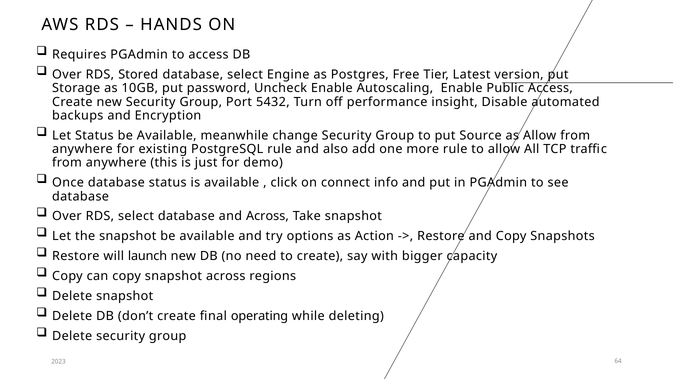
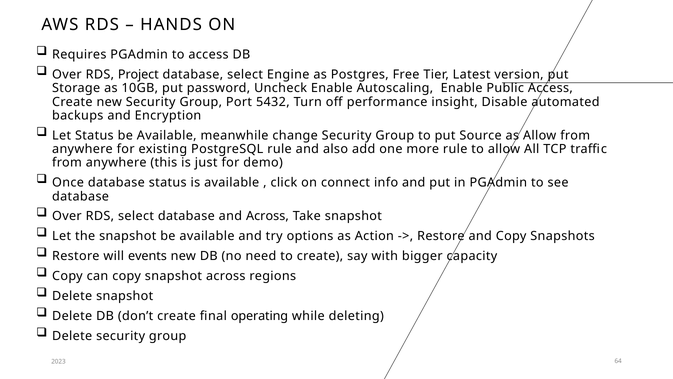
Stored: Stored -> Project
launch: launch -> events
